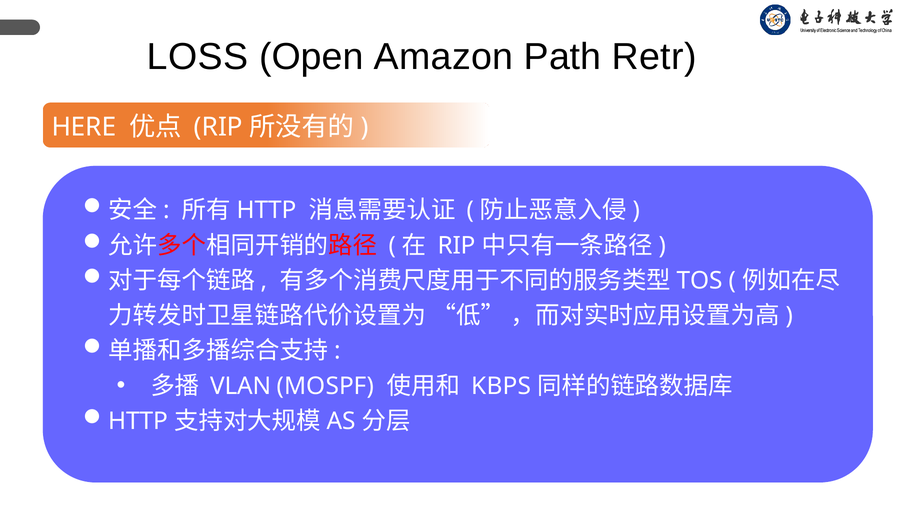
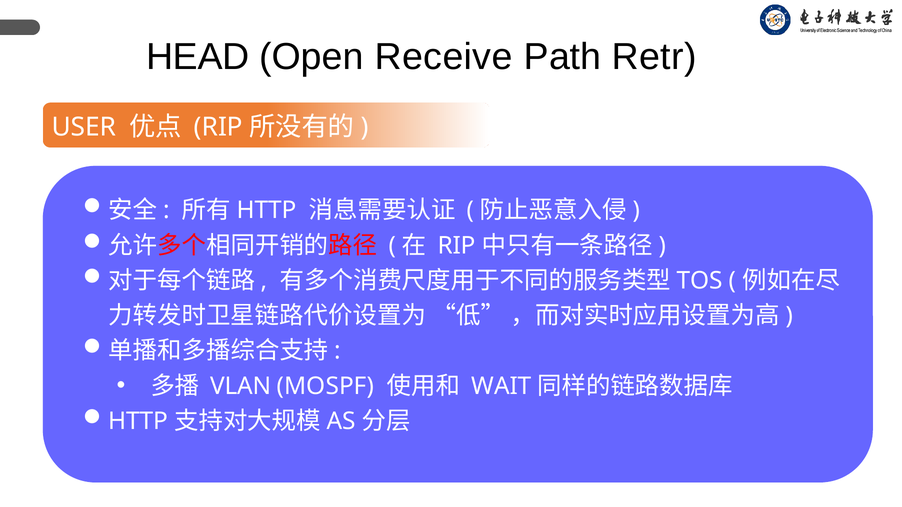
LOSS: LOSS -> HEAD
Amazon: Amazon -> Receive
HERE: HERE -> USER
KBPS: KBPS -> WAIT
